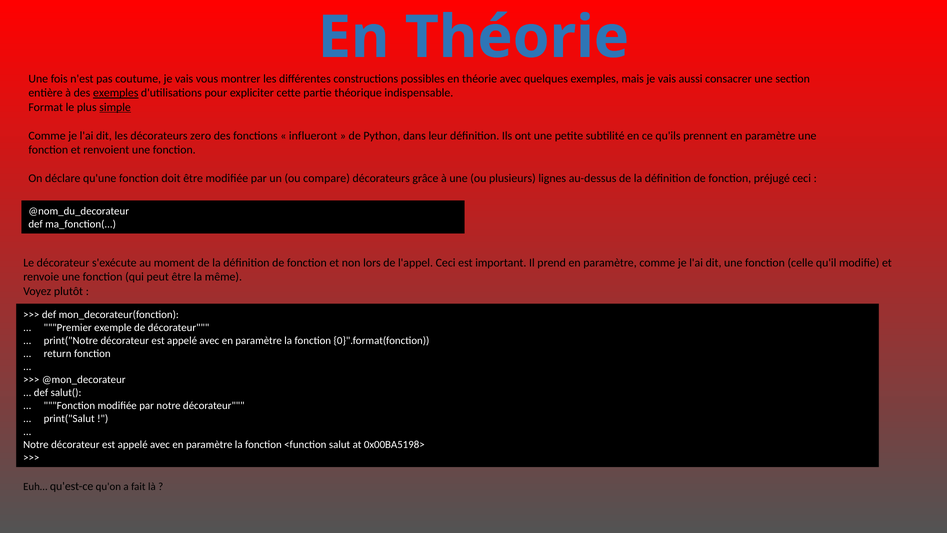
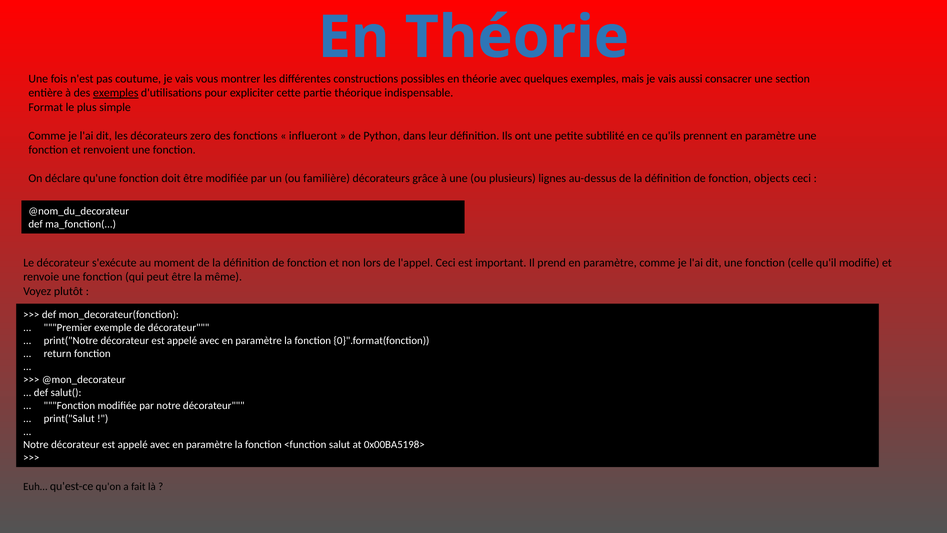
simple underline: present -> none
compare: compare -> familière
préjugé: préjugé -> objects
